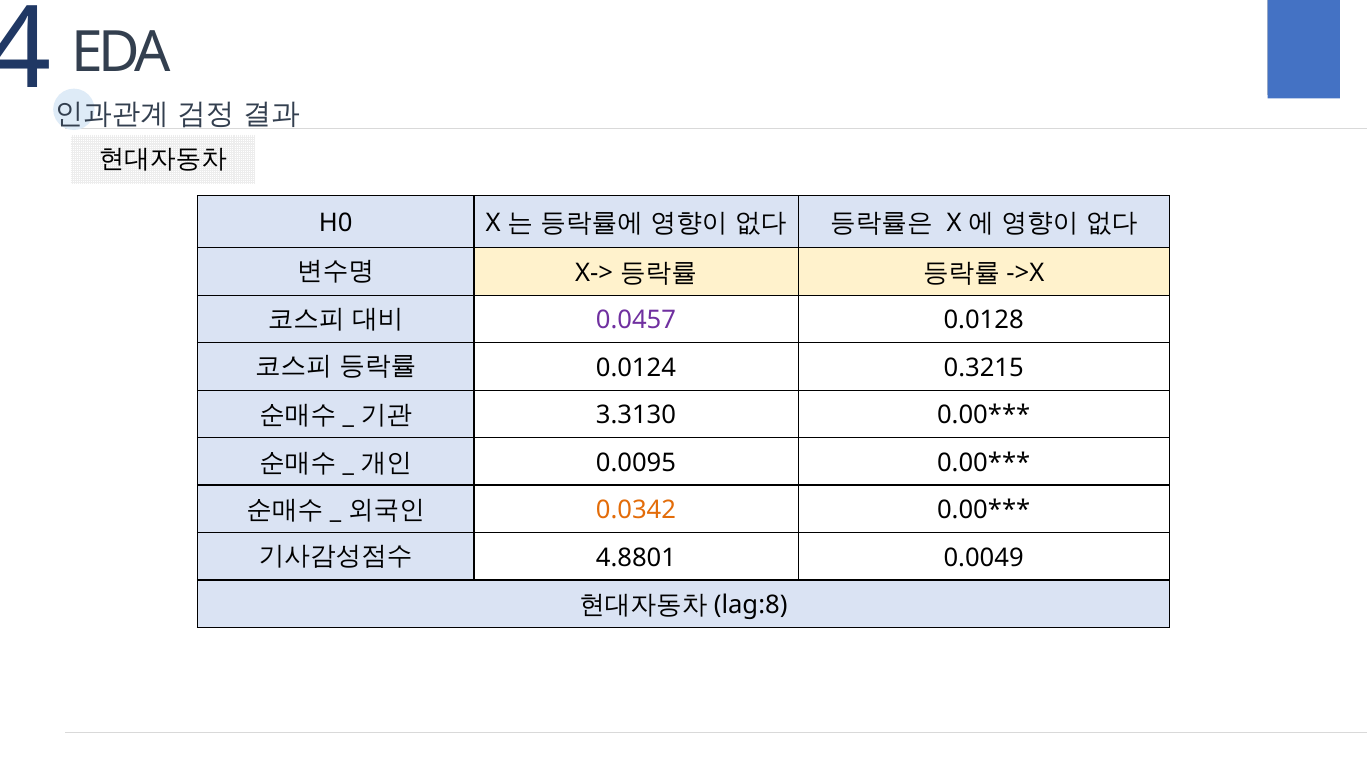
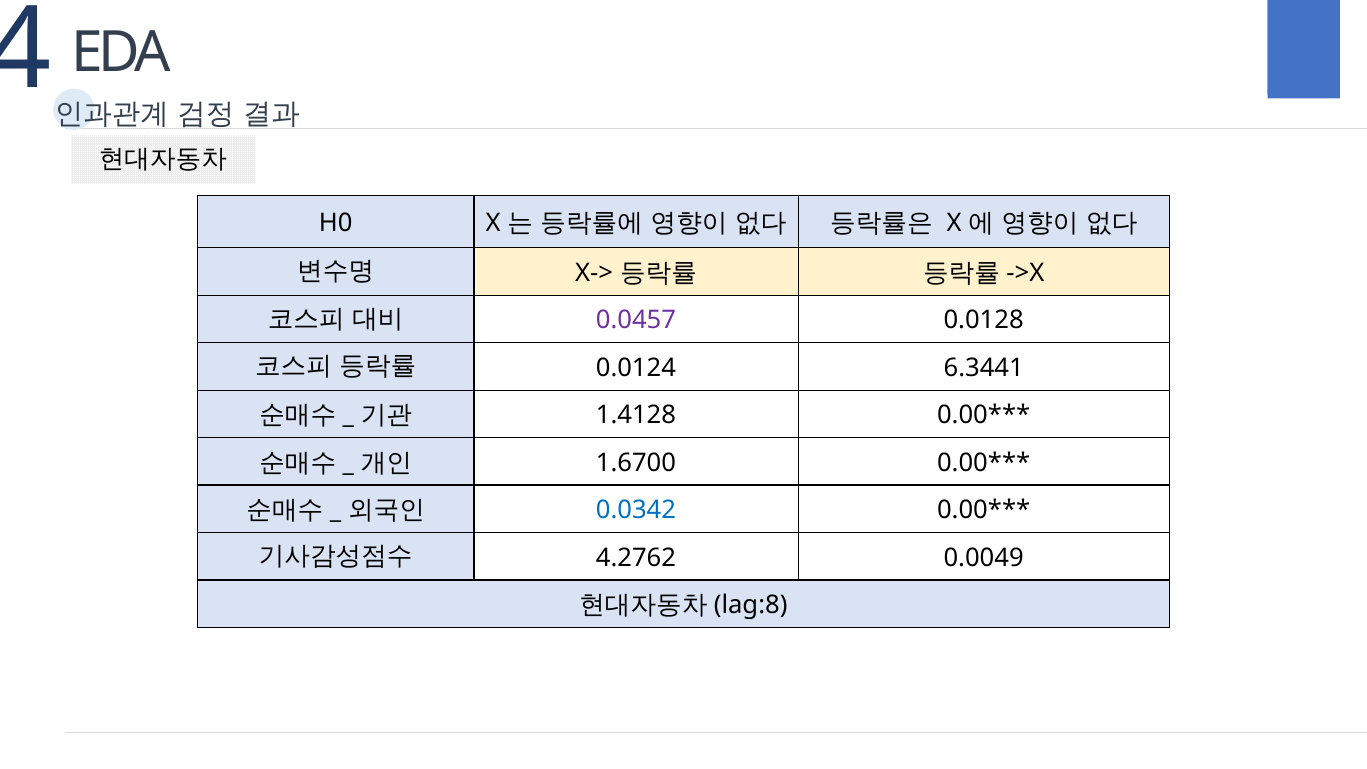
0.3215: 0.3215 -> 6.3441
3.3130: 3.3130 -> 1.4128
0.0095: 0.0095 -> 1.6700
0.0342 colour: orange -> blue
4.8801: 4.8801 -> 4.2762
